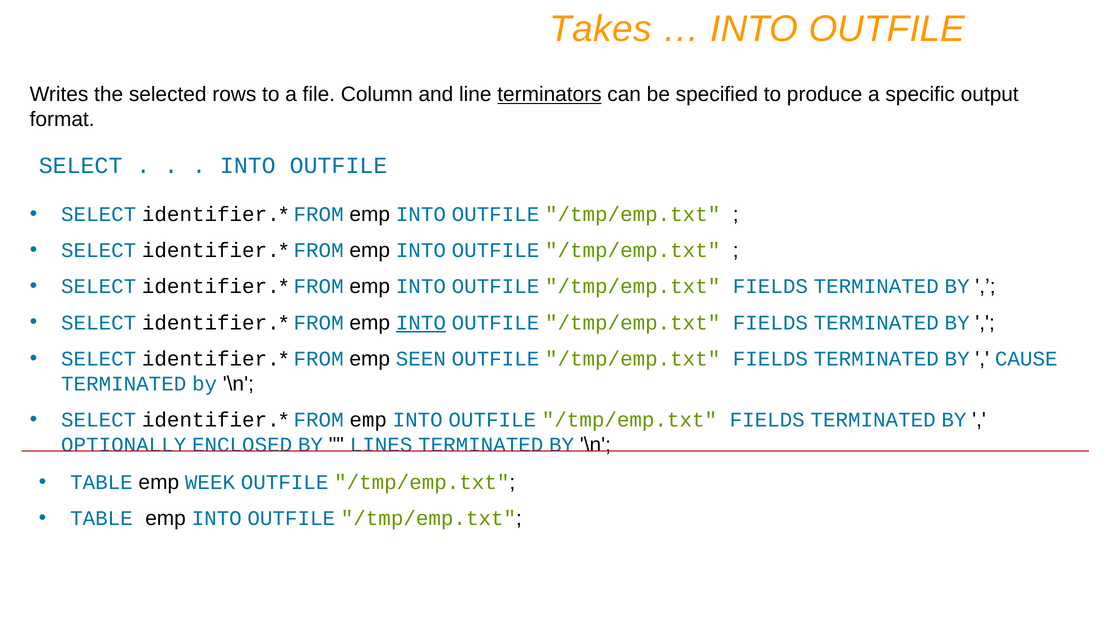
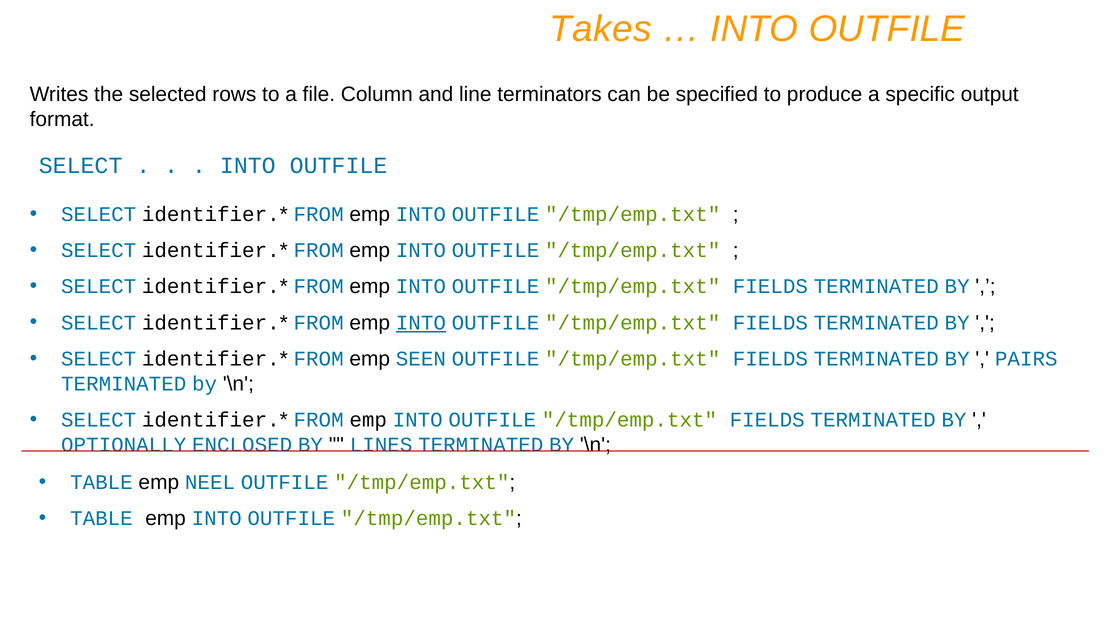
terminators underline: present -> none
CAUSE: CAUSE -> PAIRS
WEEK: WEEK -> NEEL
